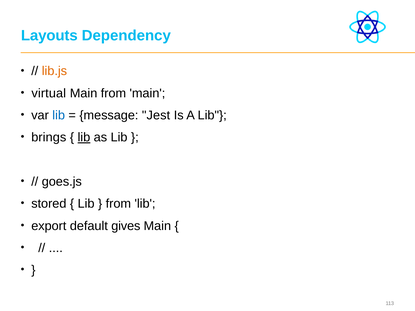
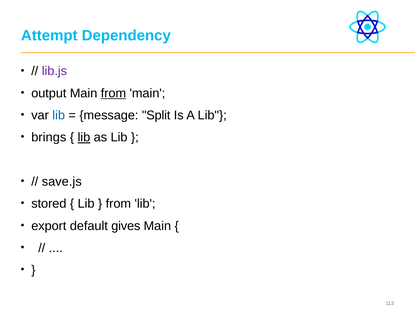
Layouts: Layouts -> Attempt
lib.js colour: orange -> purple
virtual: virtual -> output
from at (113, 93) underline: none -> present
Jest: Jest -> Split
goes.js: goes.js -> save.js
